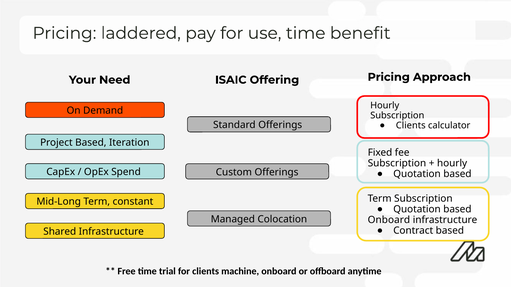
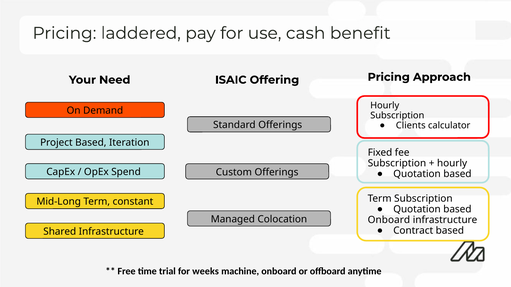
time at (306, 33): time -> cash
for clients: clients -> weeks
